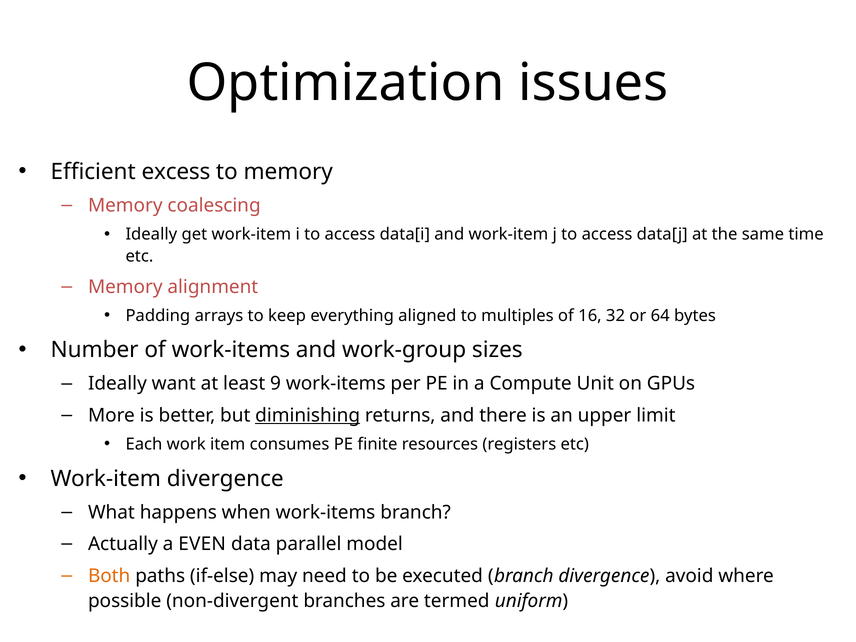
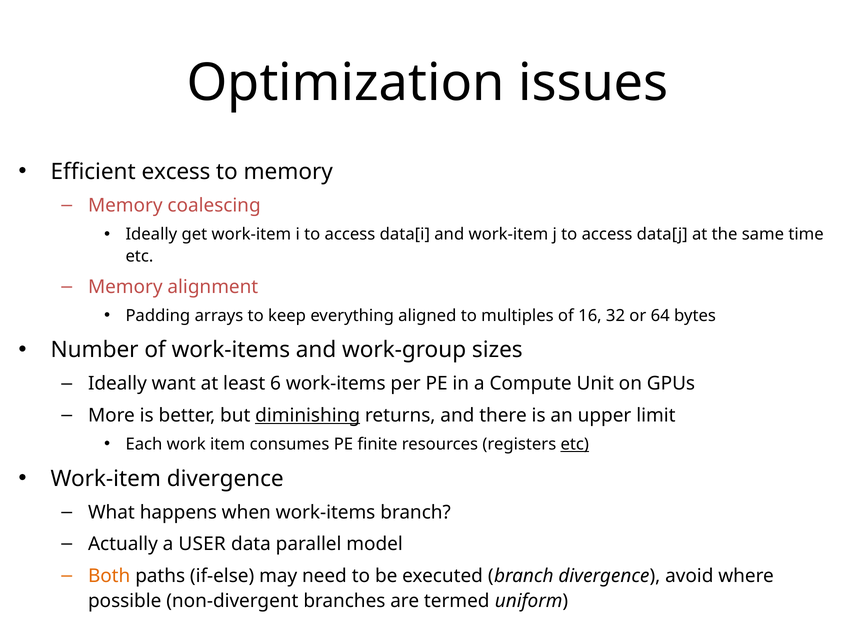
9: 9 -> 6
etc at (575, 444) underline: none -> present
EVEN: EVEN -> USER
